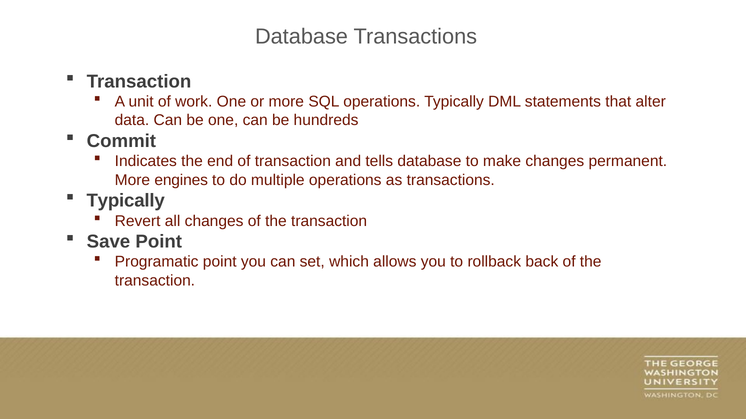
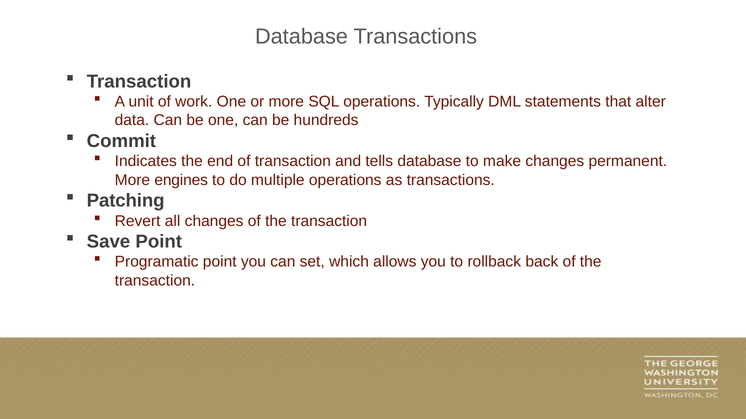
Typically at (126, 201): Typically -> Patching
